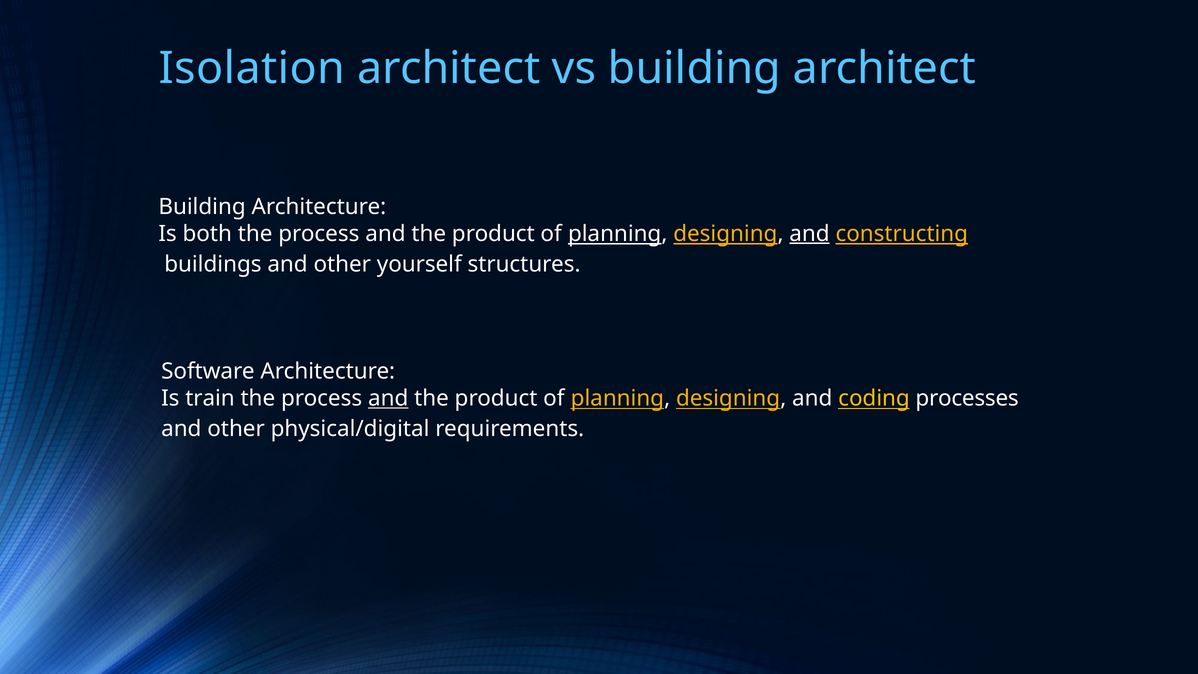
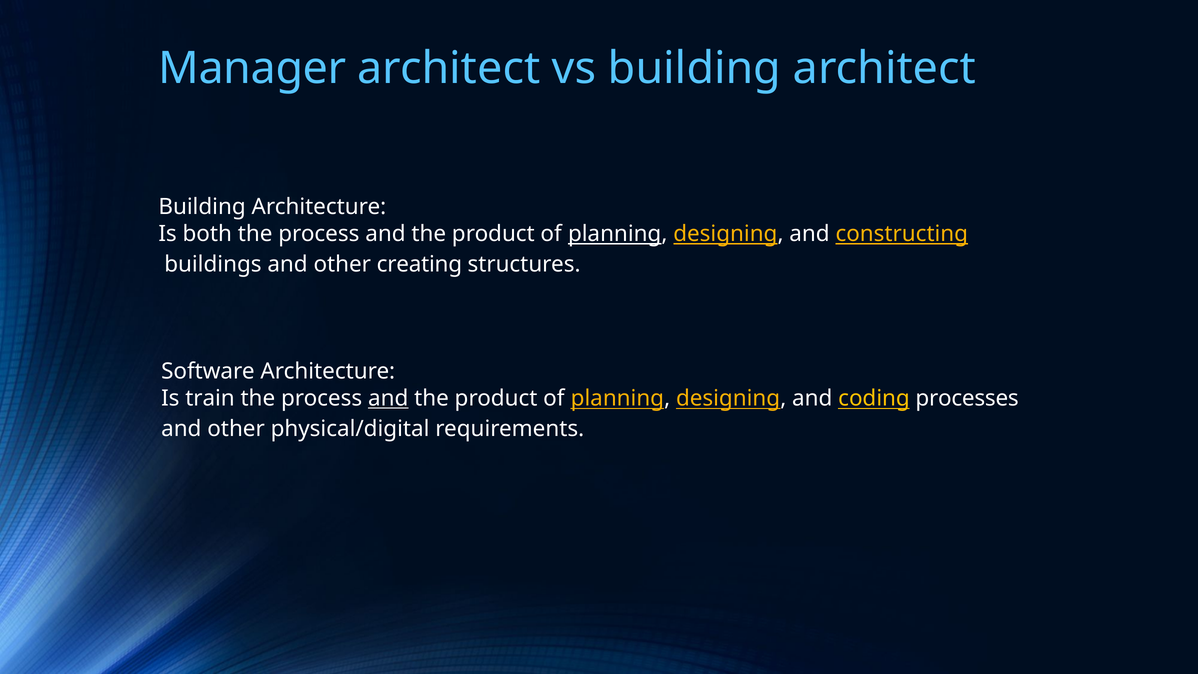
Isolation: Isolation -> Manager
and at (810, 234) underline: present -> none
yourself: yourself -> creating
